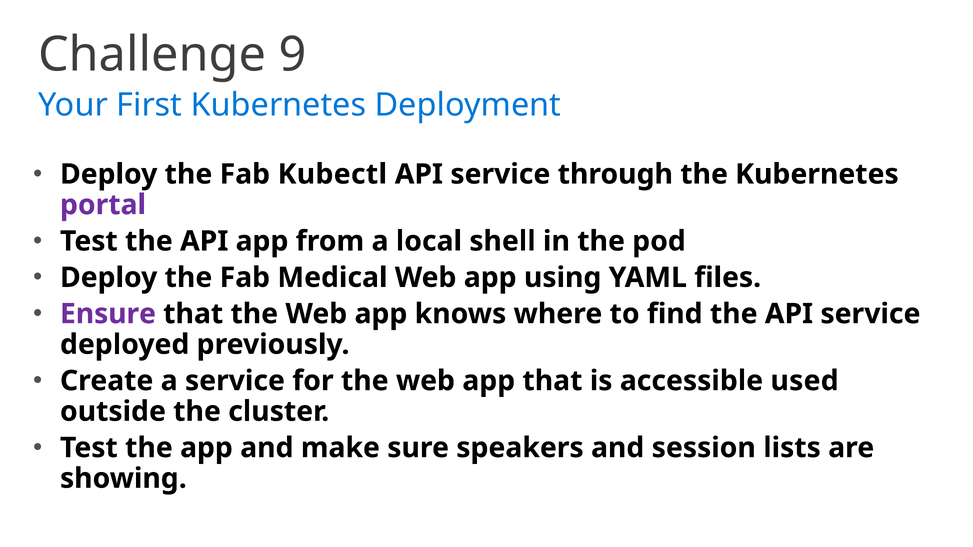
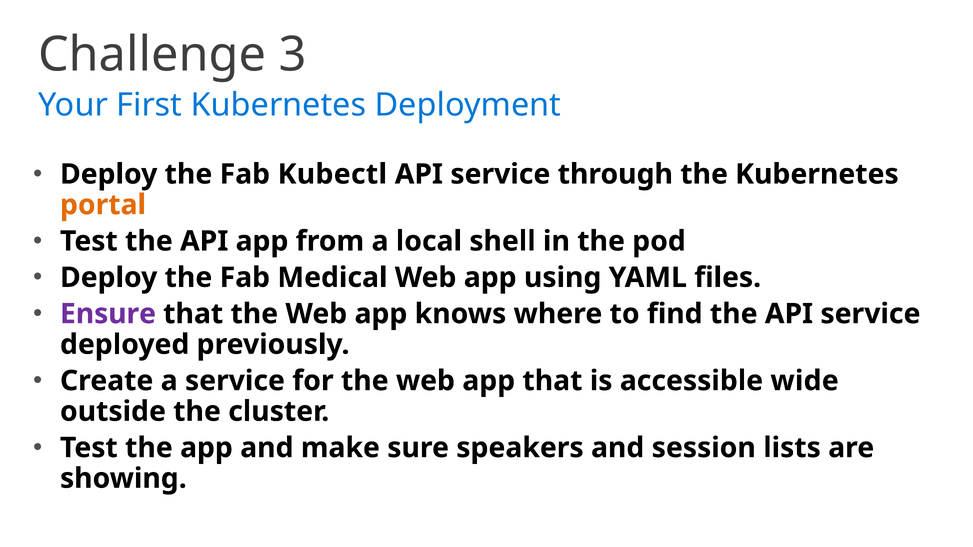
9: 9 -> 3
portal colour: purple -> orange
used: used -> wide
